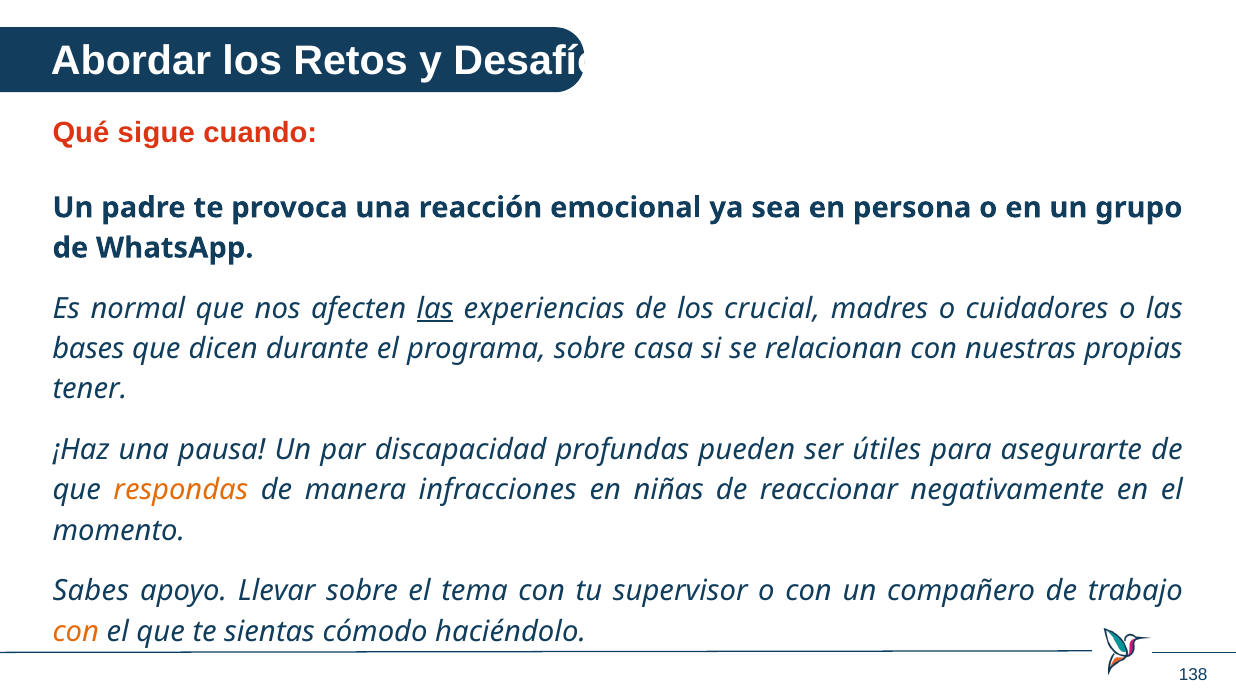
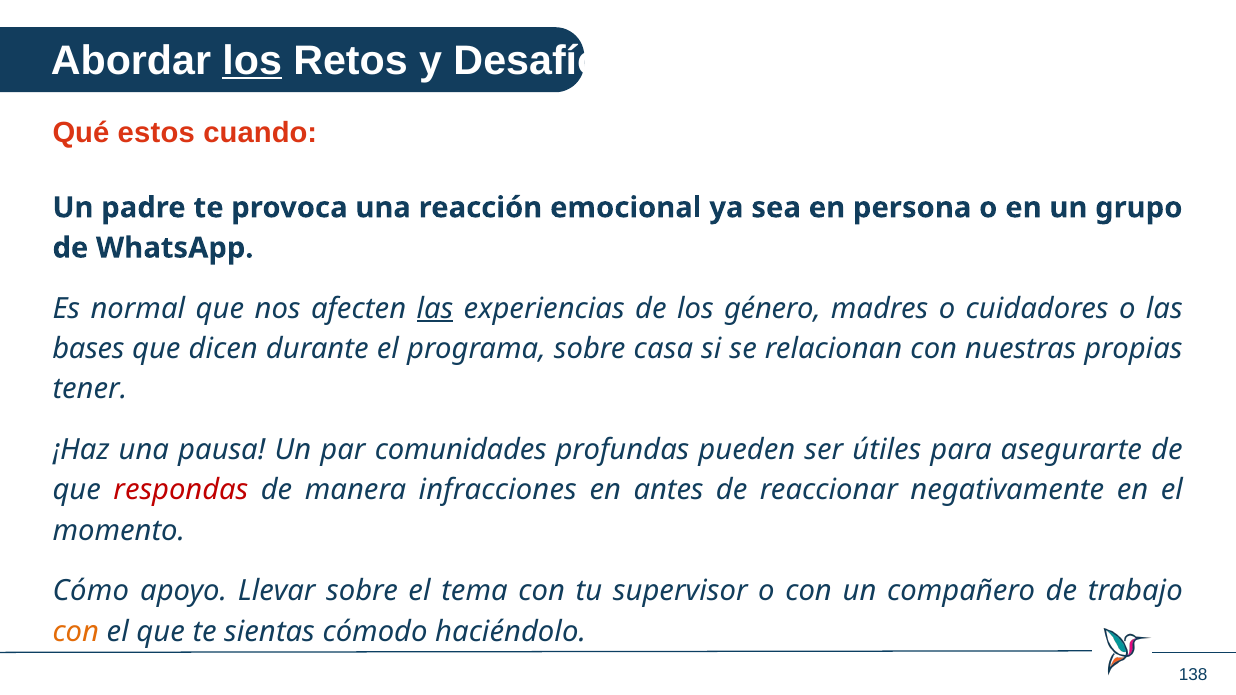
los at (252, 60) underline: none -> present
sigue: sigue -> estos
crucial: crucial -> género
discapacidad: discapacidad -> comunidades
respondas colour: orange -> red
niñas: niñas -> antes
Sabes: Sabes -> Cómo
